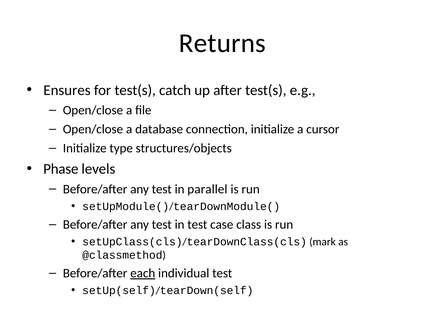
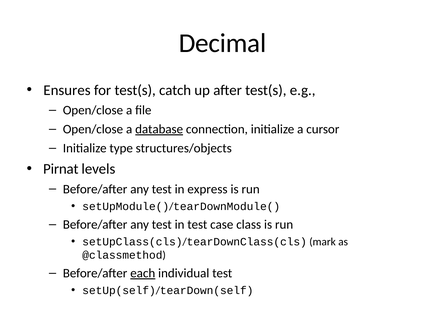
Returns: Returns -> Decimal
database underline: none -> present
Phase: Phase -> Pirnat
parallel: parallel -> express
